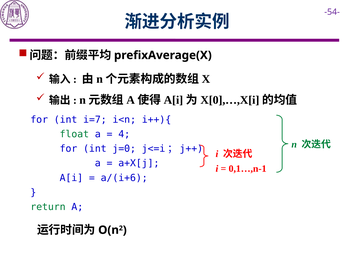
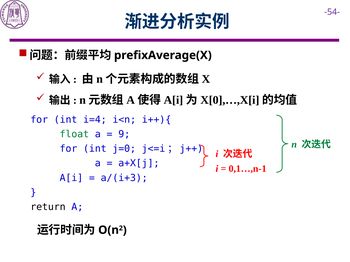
i=7: i=7 -> i=4
4: 4 -> 9
a/(i+6: a/(i+6 -> a/(i+3
return colour: green -> black
